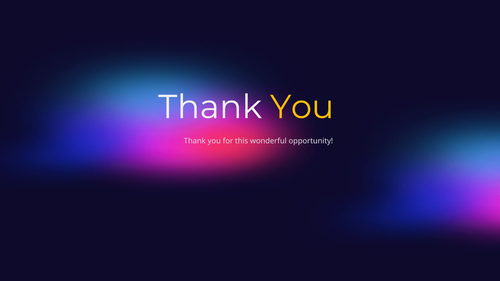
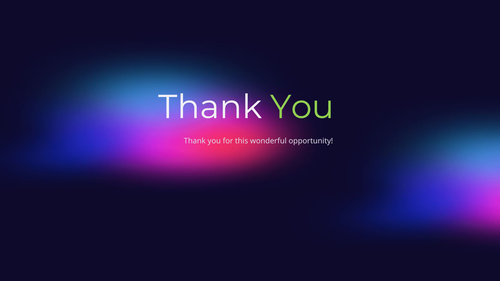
You at (302, 107) colour: yellow -> light green
